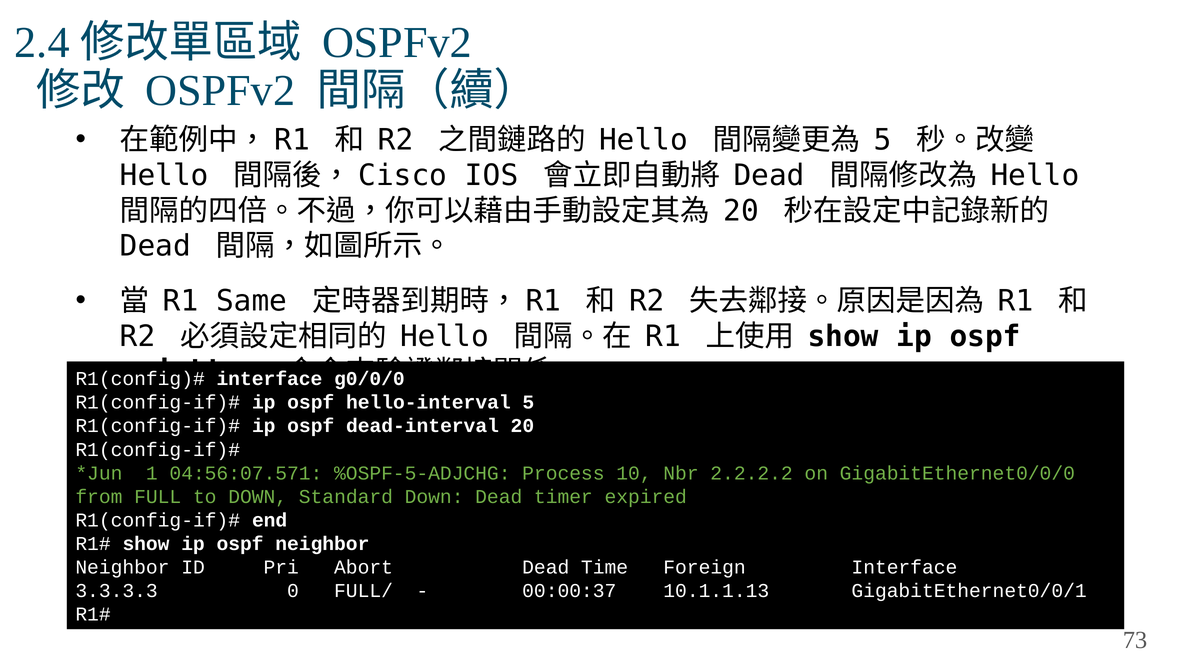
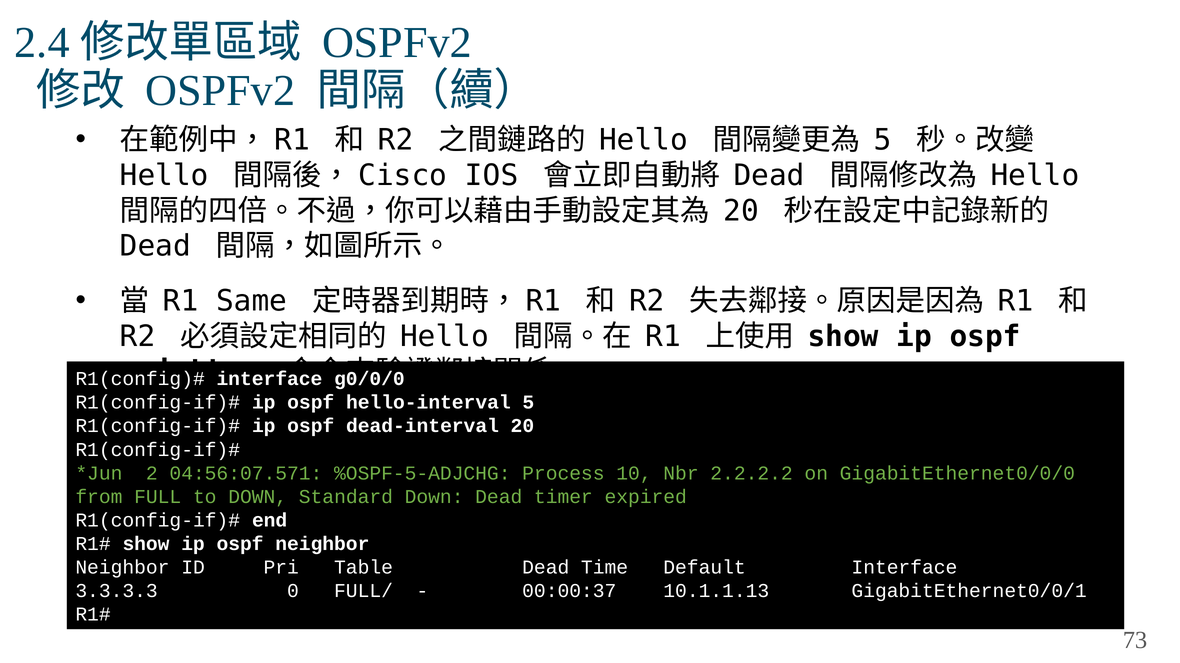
1: 1 -> 2
Abort: Abort -> Table
Foreign: Foreign -> Default
